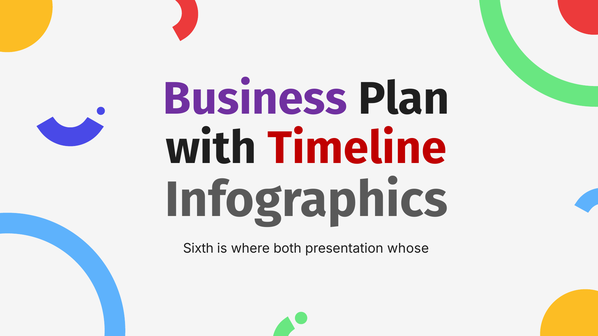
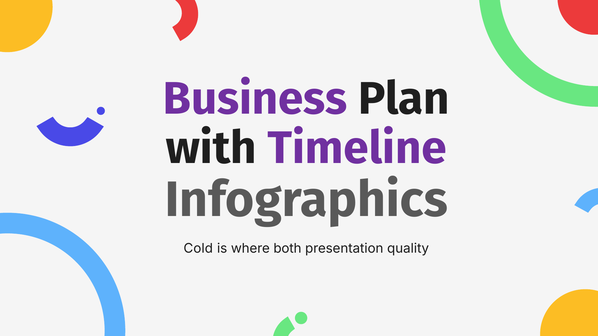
Timeline colour: red -> purple
Sixth: Sixth -> Cold
whose: whose -> quality
